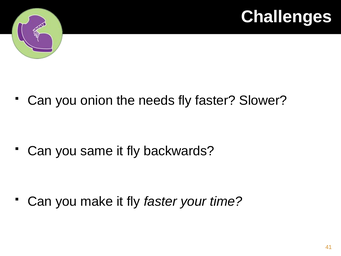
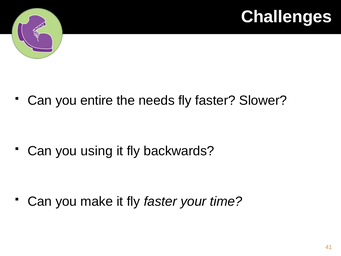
onion: onion -> entire
same: same -> using
